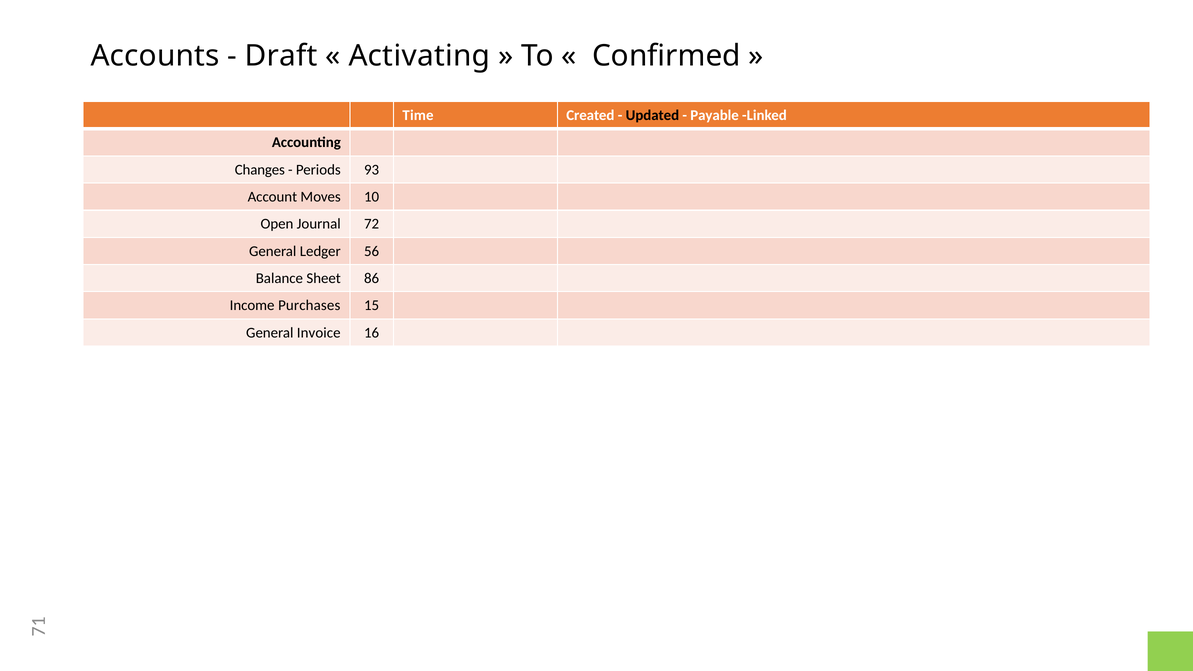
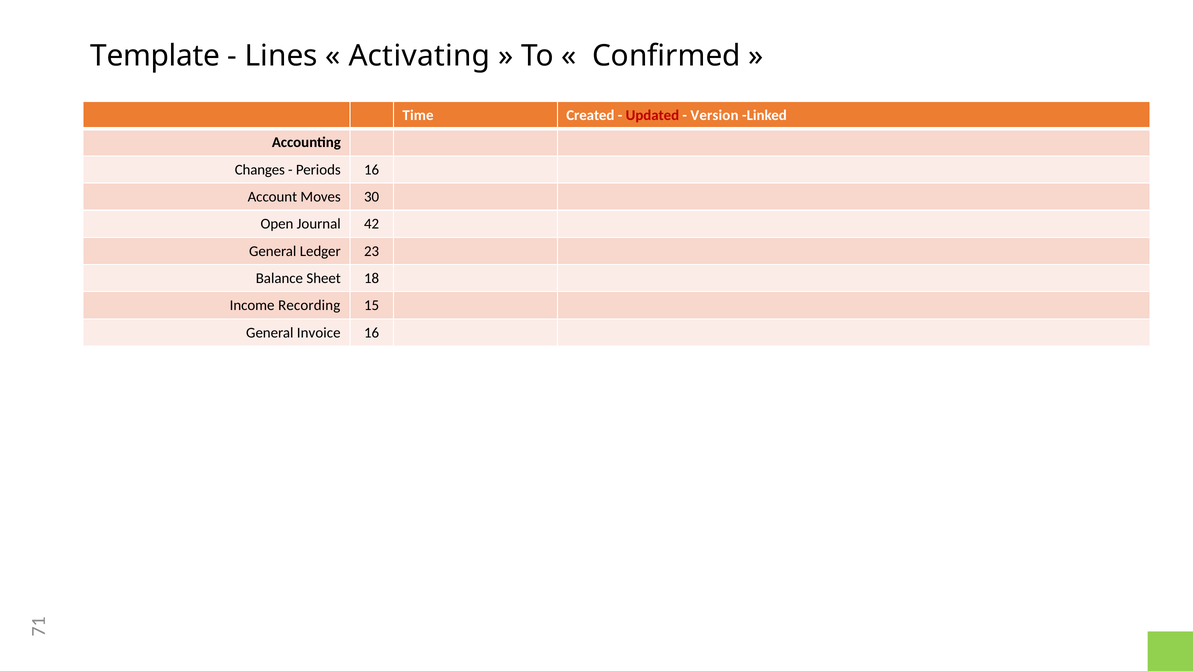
Accounts: Accounts -> Template
Draft: Draft -> Lines
Updated colour: black -> red
Payable: Payable -> Version
Periods 93: 93 -> 16
10: 10 -> 30
72: 72 -> 42
56: 56 -> 23
86: 86 -> 18
Purchases: Purchases -> Recording
